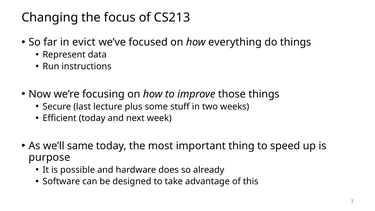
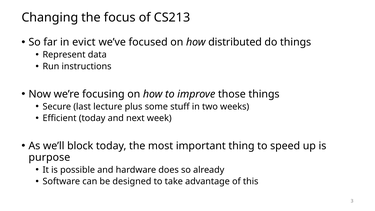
everything: everything -> distributed
same: same -> block
